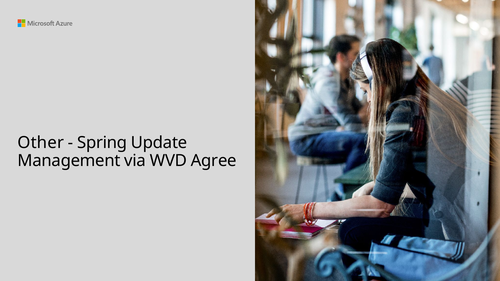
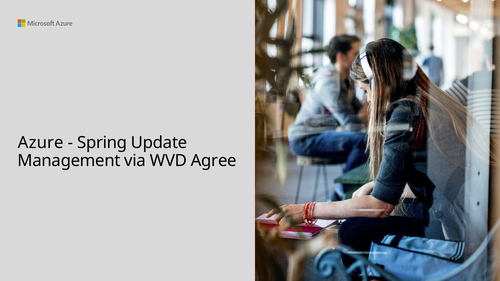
Other: Other -> Azure
